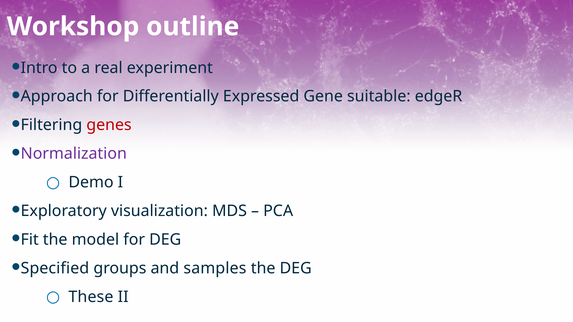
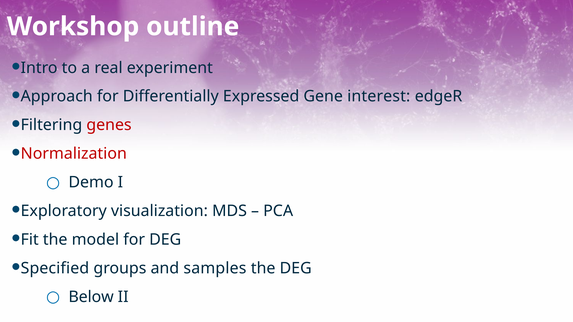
suitable: suitable -> interest
Normalization colour: purple -> red
These: These -> Below
